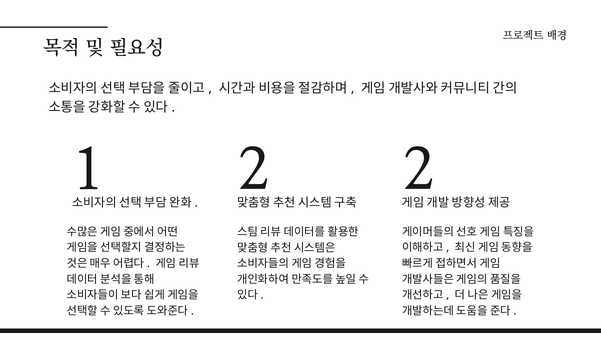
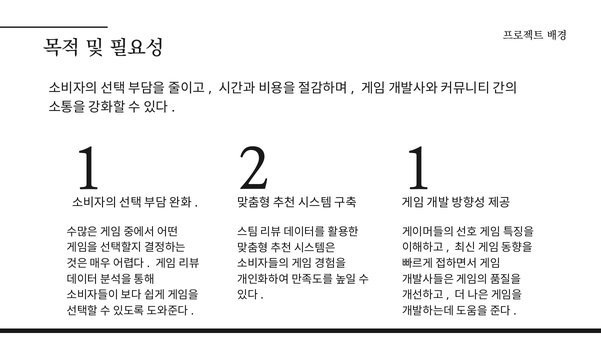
2 2: 2 -> 1
